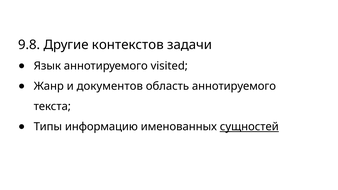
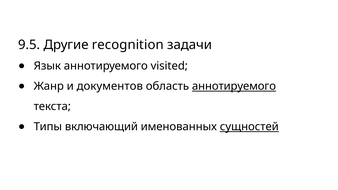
9.8: 9.8 -> 9.5
контекстов: контекстов -> recognition
аннотируемого at (234, 86) underline: none -> present
информацию: информацию -> включающий
